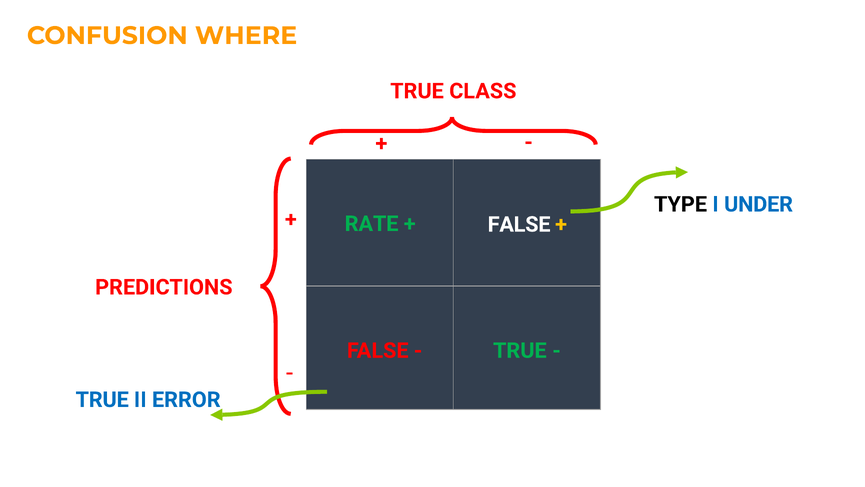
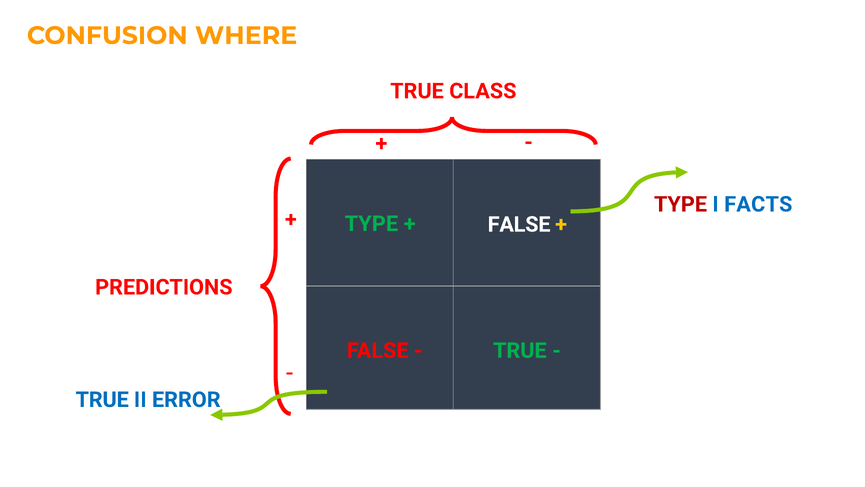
TYPE at (681, 204) colour: black -> red
UNDER: UNDER -> FACTS
RATE at (372, 224): RATE -> TYPE
